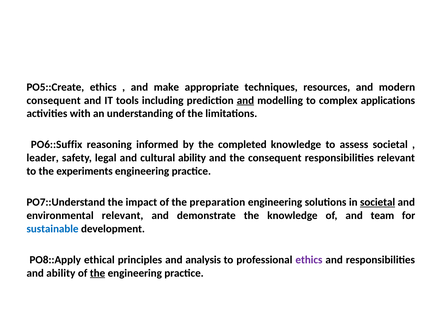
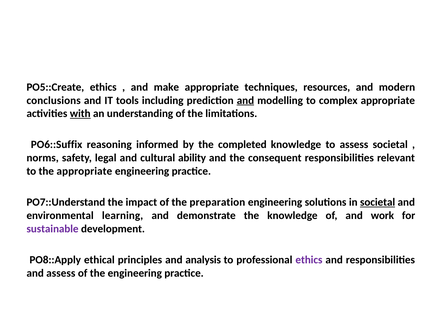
consequent at (54, 100): consequent -> conclusions
complex applications: applications -> appropriate
with underline: none -> present
leader: leader -> norms
the experiments: experiments -> appropriate
environmental relevant: relevant -> learning
team: team -> work
sustainable colour: blue -> purple
and ability: ability -> assess
the at (98, 273) underline: present -> none
